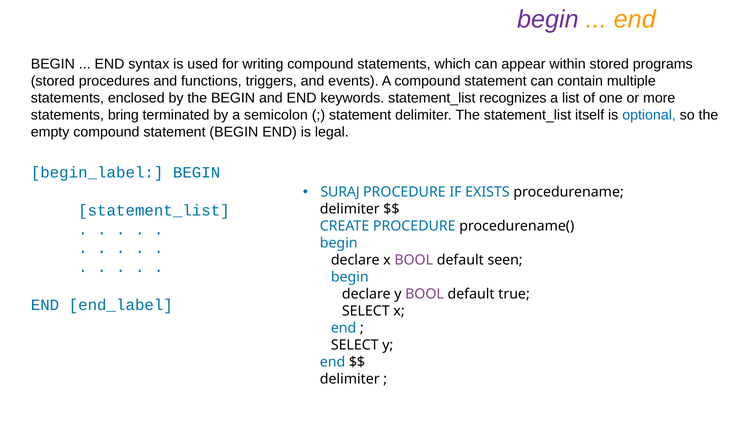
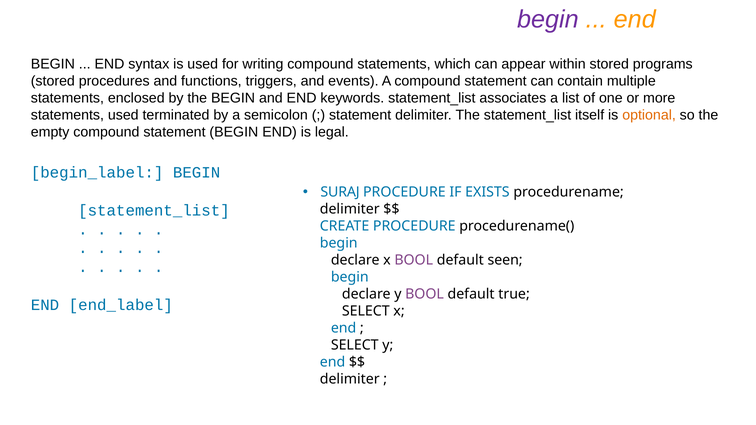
recognizes: recognizes -> associates
statements bring: bring -> used
optional colour: blue -> orange
